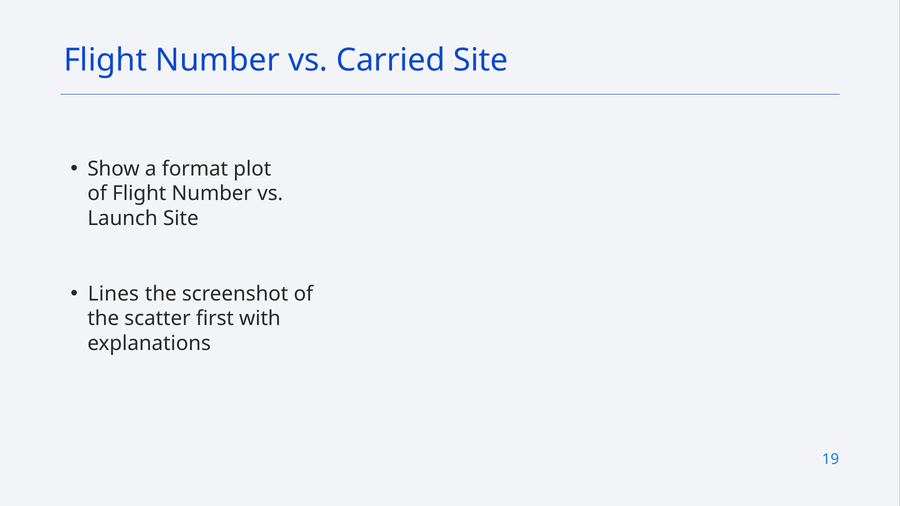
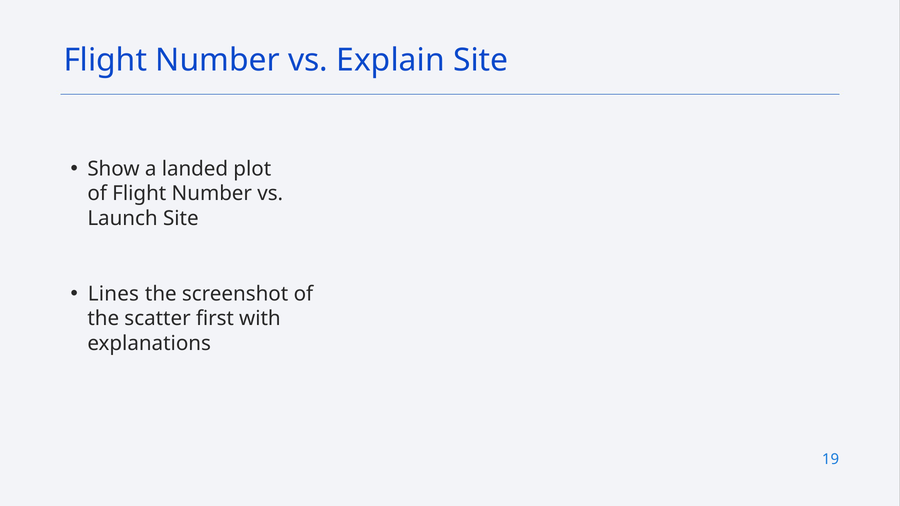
Carried: Carried -> Explain
format: format -> landed
